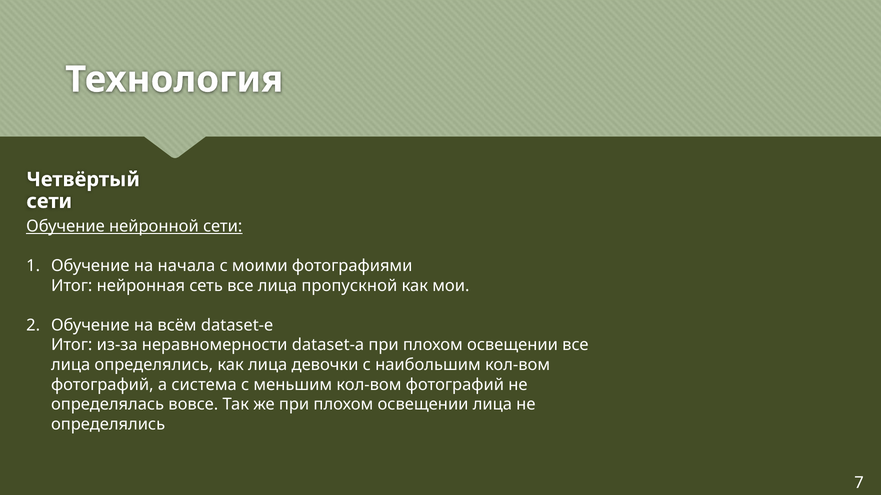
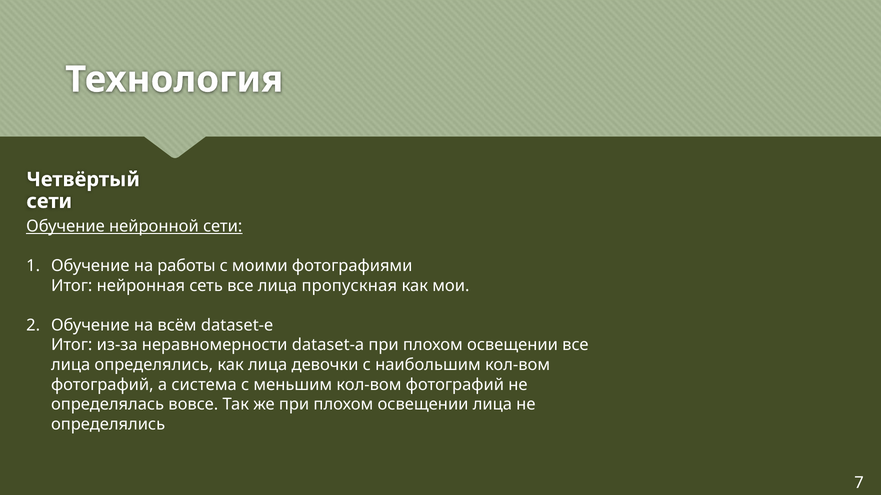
начала: начала -> работы
пропускной: пропускной -> пропускная
